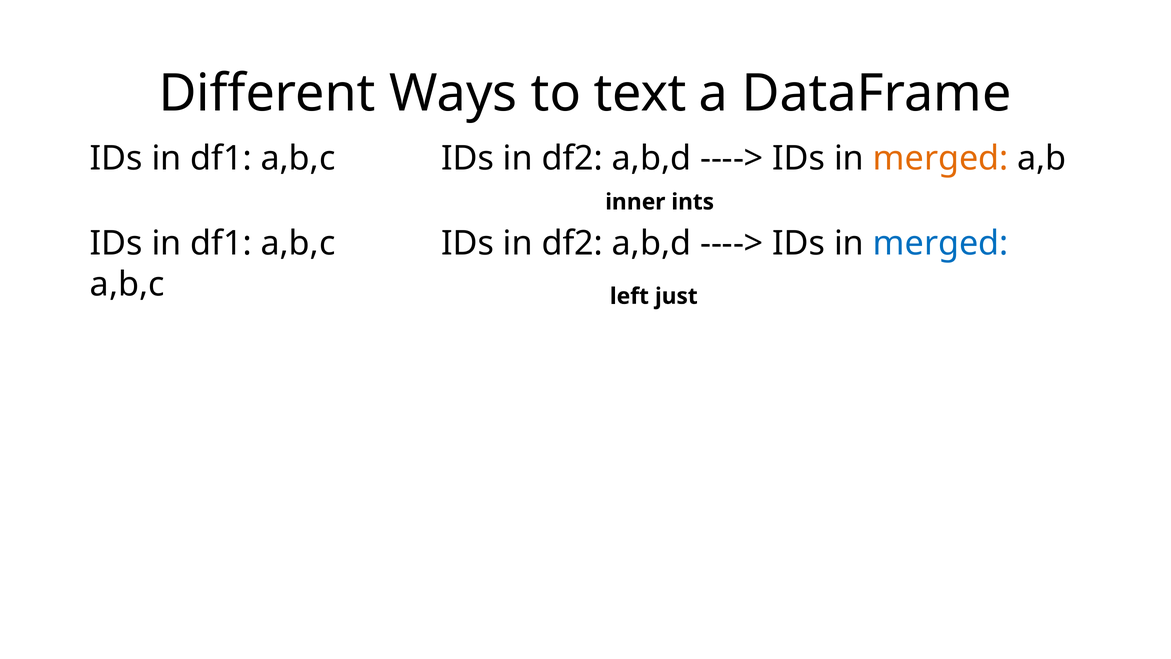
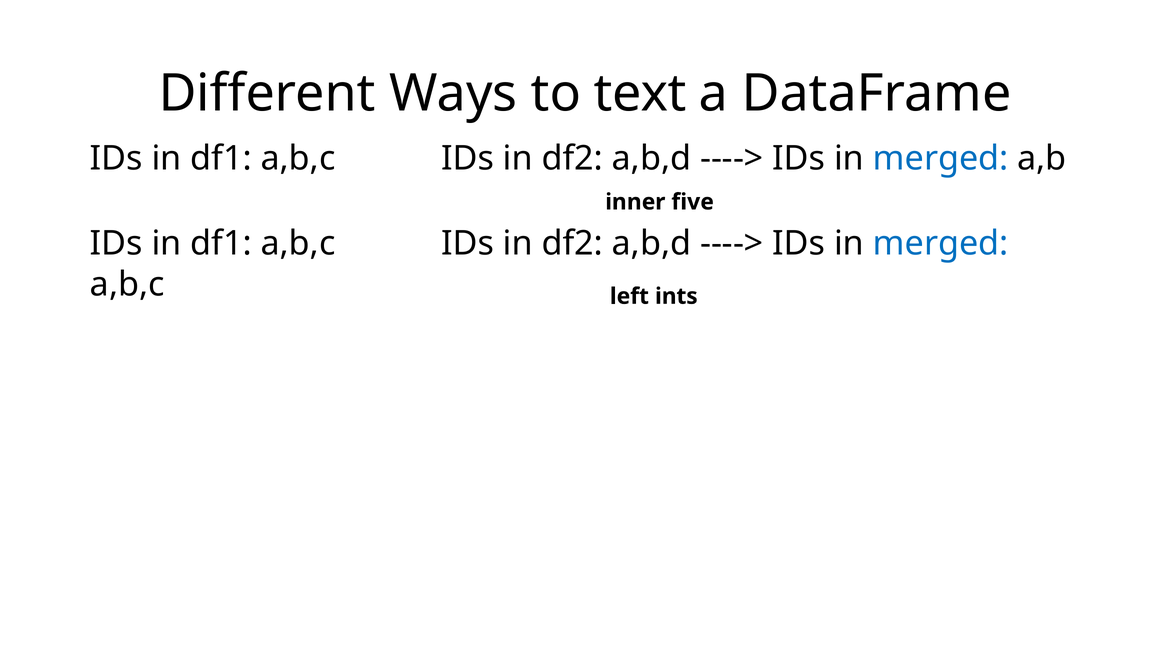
merged at (941, 158) colour: orange -> blue
ints: ints -> five
just: just -> ints
